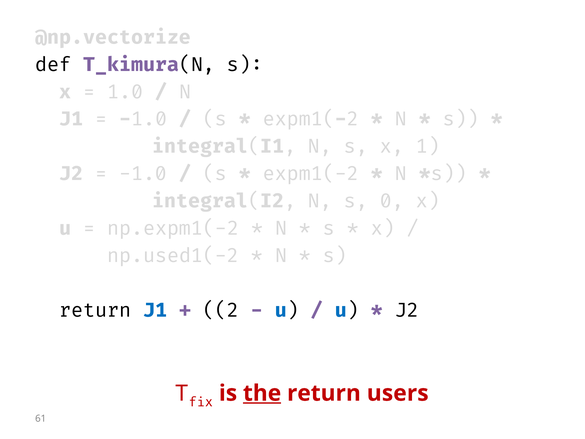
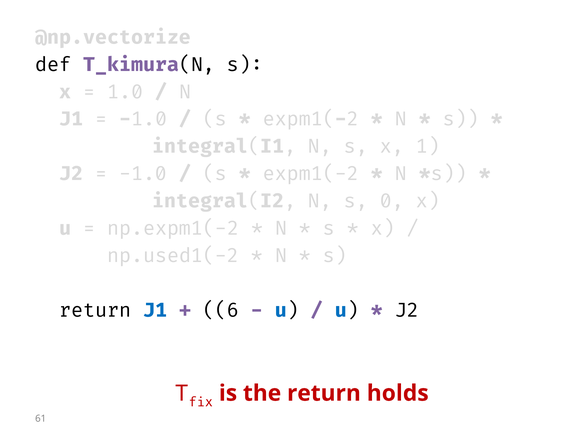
2: 2 -> 6
the underline: present -> none
users: users -> holds
